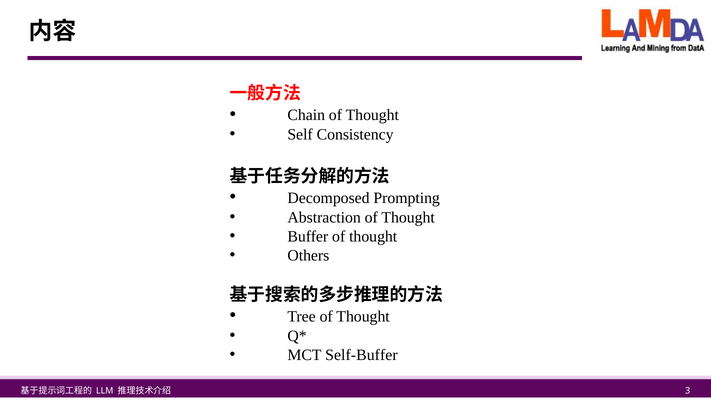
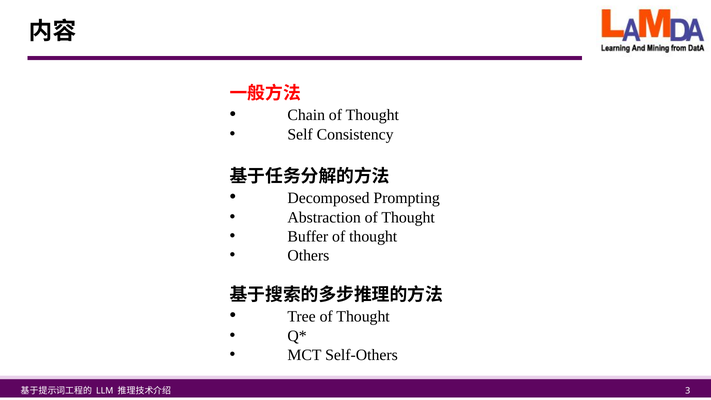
Self-Buffer: Self-Buffer -> Self-Others
